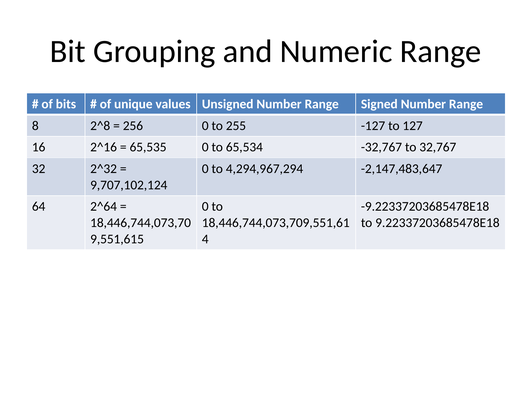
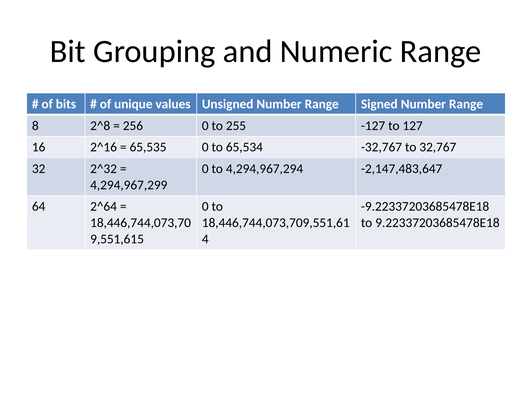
9,707,102,124: 9,707,102,124 -> 4,294,967,299
